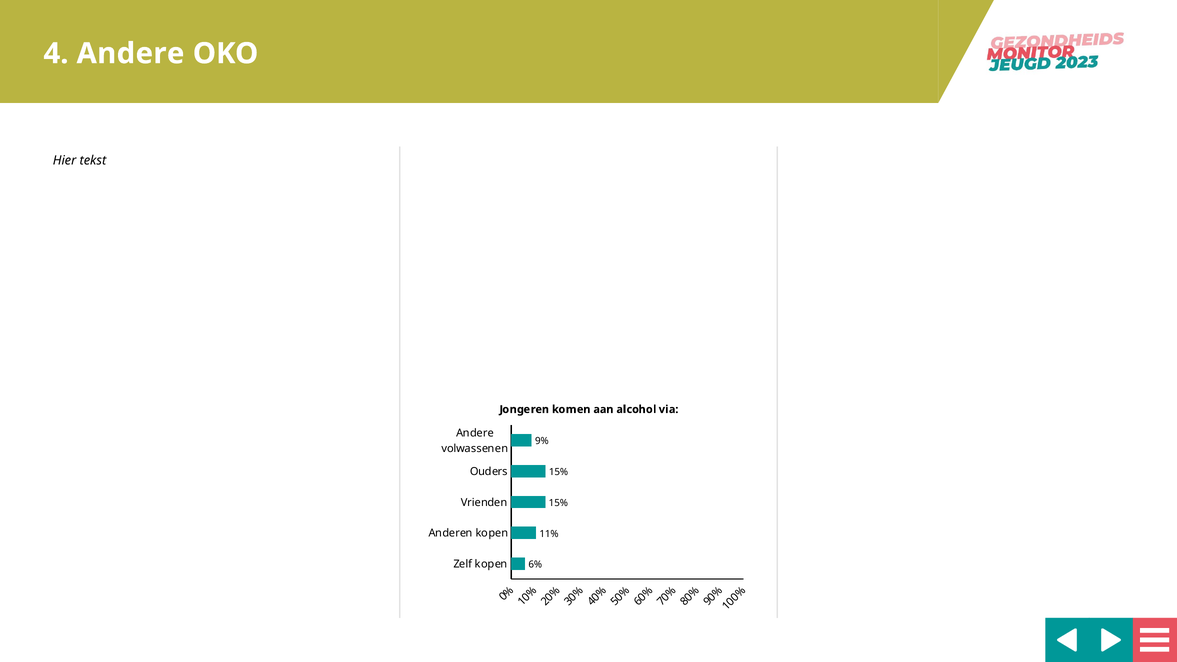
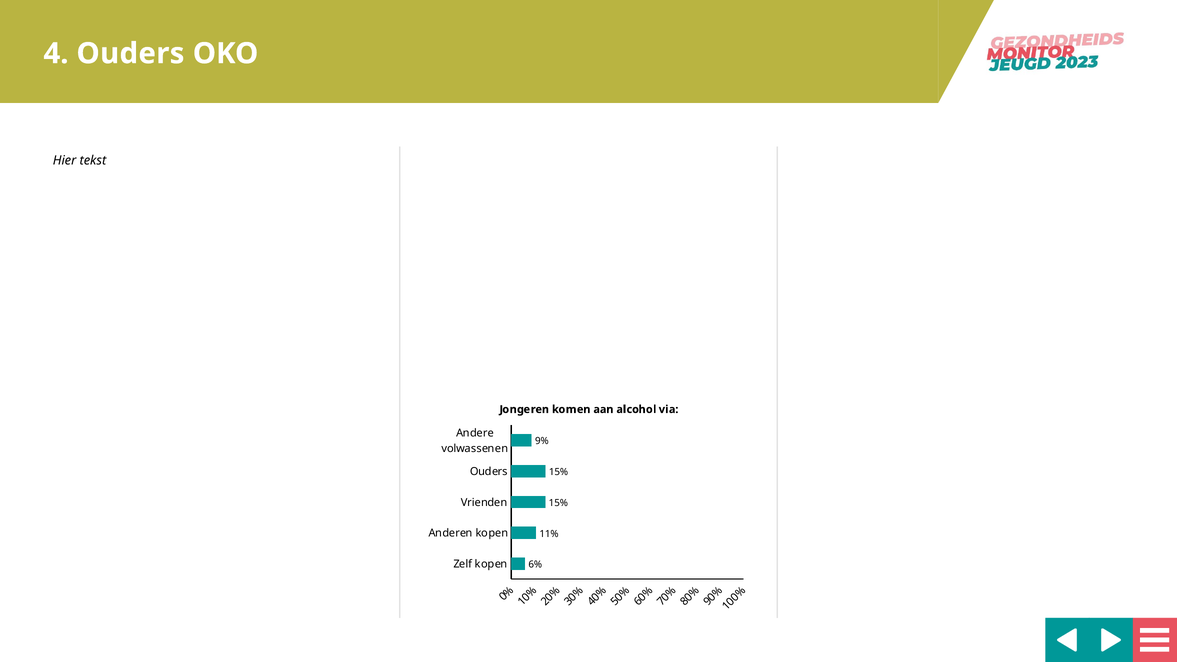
Andere at (130, 54): Andere -> Ouders
